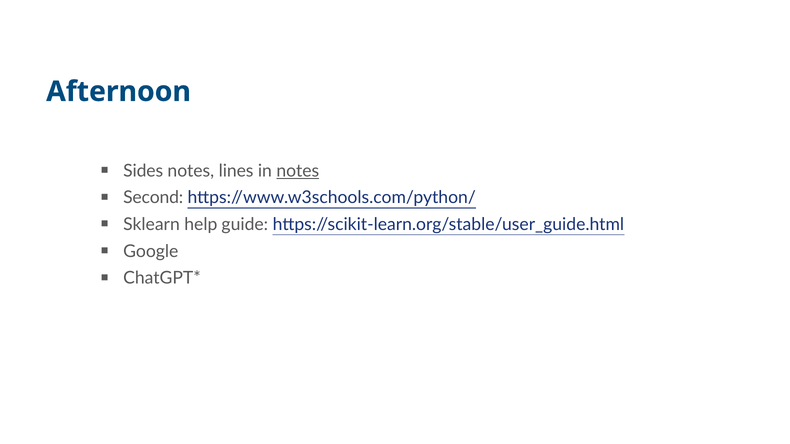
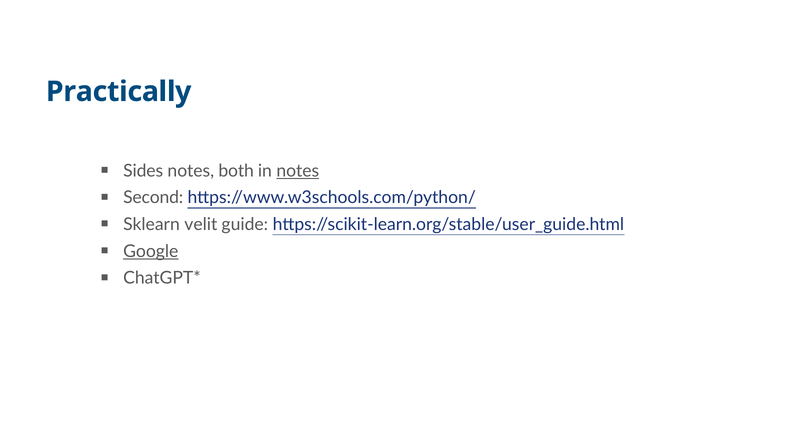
Afternoon: Afternoon -> Practically
lines: lines -> both
help: help -> velit
Google underline: none -> present
